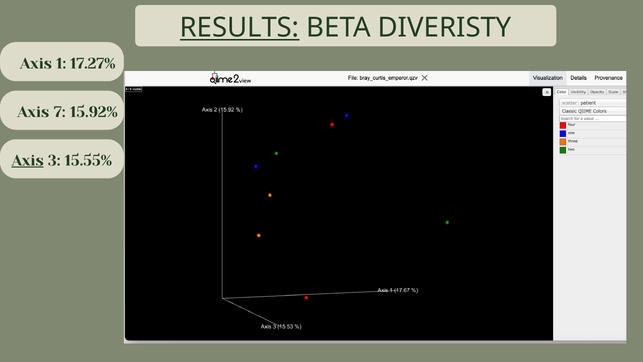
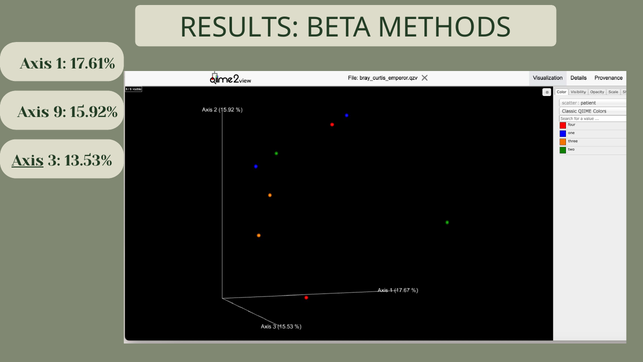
RESULTS underline: present -> none
DIVERISTY: DIVERISTY -> METHODS
17.27%: 17.27% -> 17.61%
7: 7 -> 9
15.55%: 15.55% -> 13.53%
